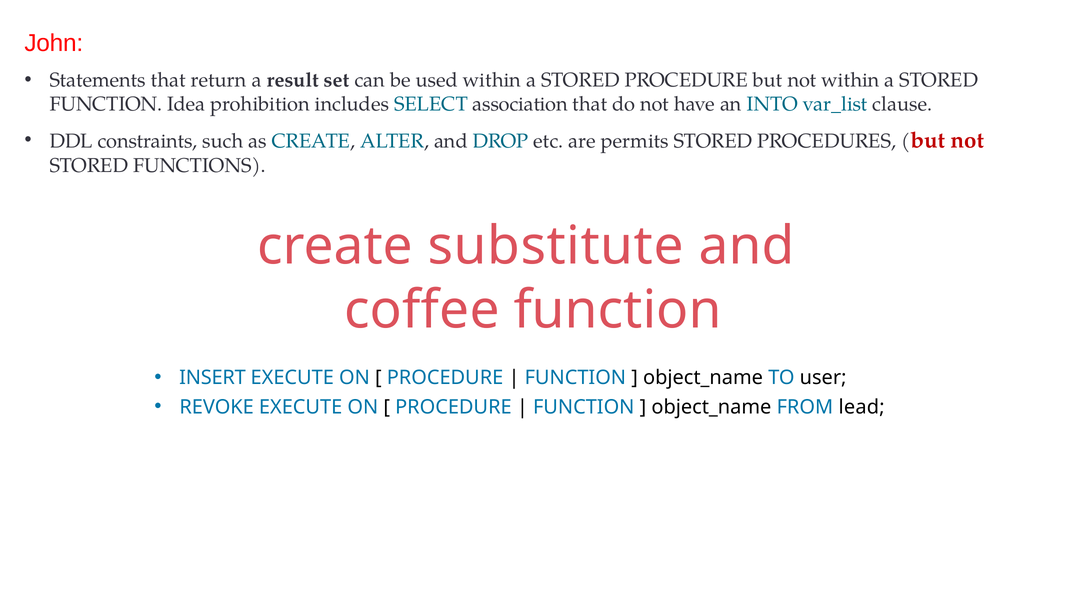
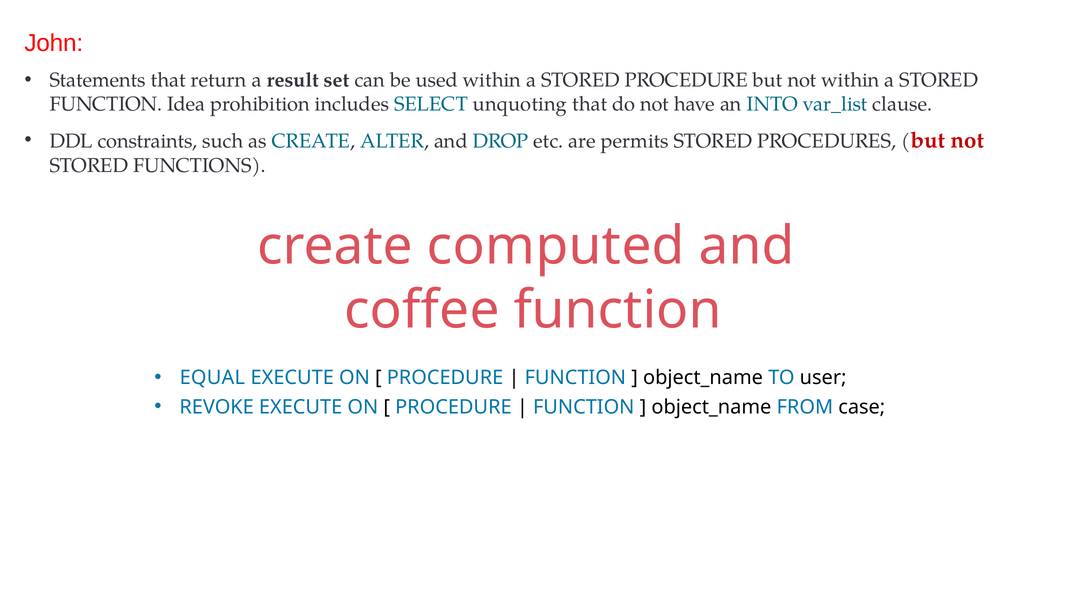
association: association -> unquoting
substitute: substitute -> computed
INSERT: INSERT -> EQUAL
lead: lead -> case
